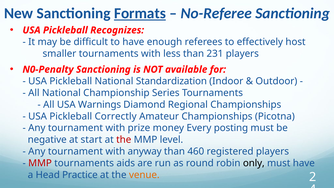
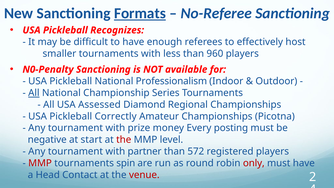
231: 231 -> 960
Standardization: Standardization -> Professionalism
All at (34, 93) underline: none -> present
Warnings: Warnings -> Assessed
anyway: anyway -> partner
460: 460 -> 572
aids: aids -> spin
only colour: black -> red
Practice: Practice -> Contact
venue colour: orange -> red
